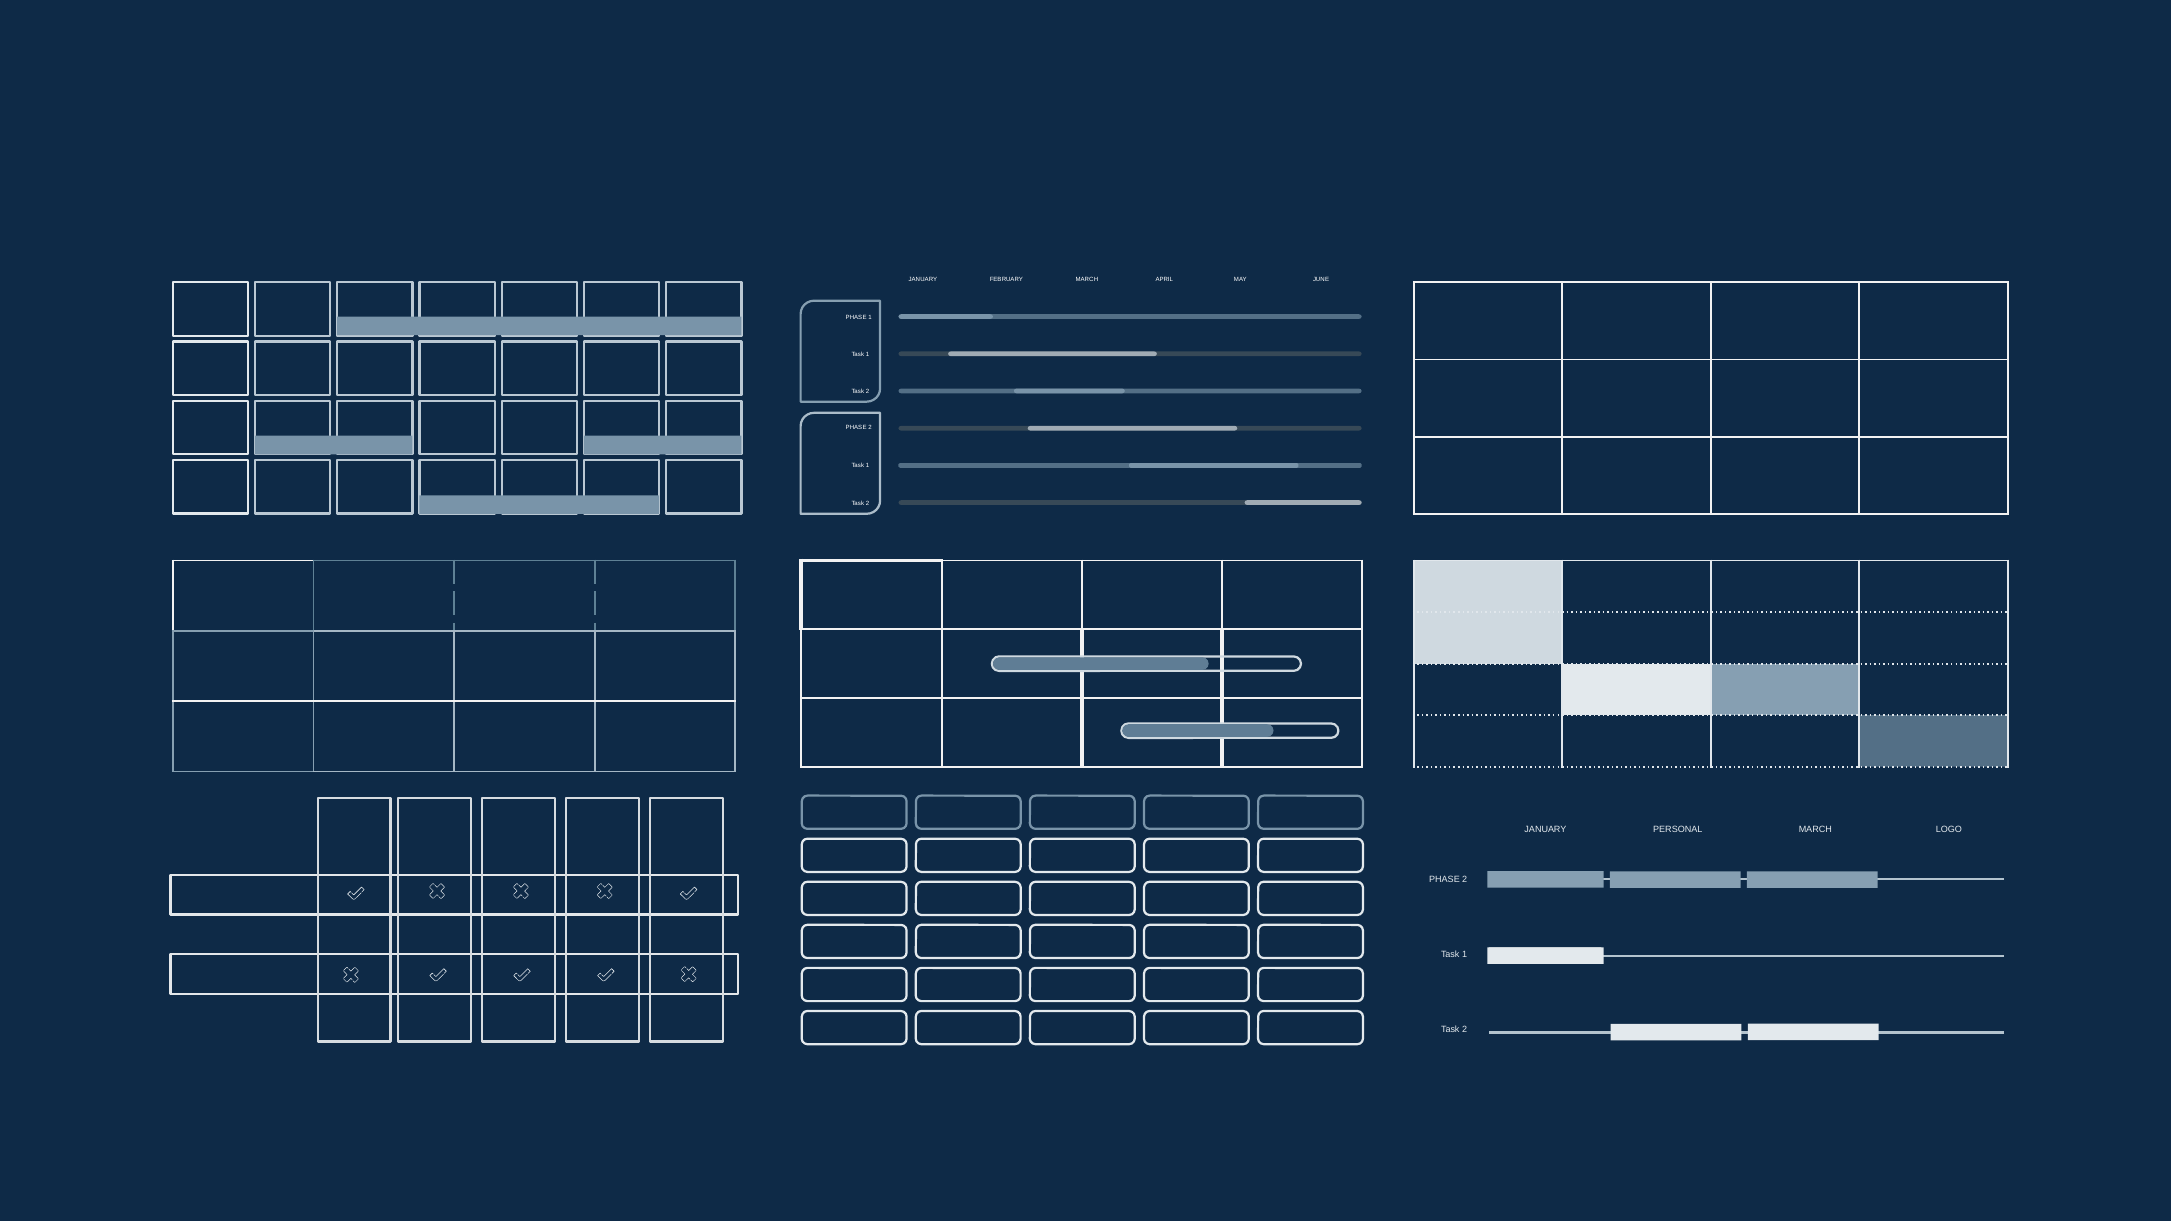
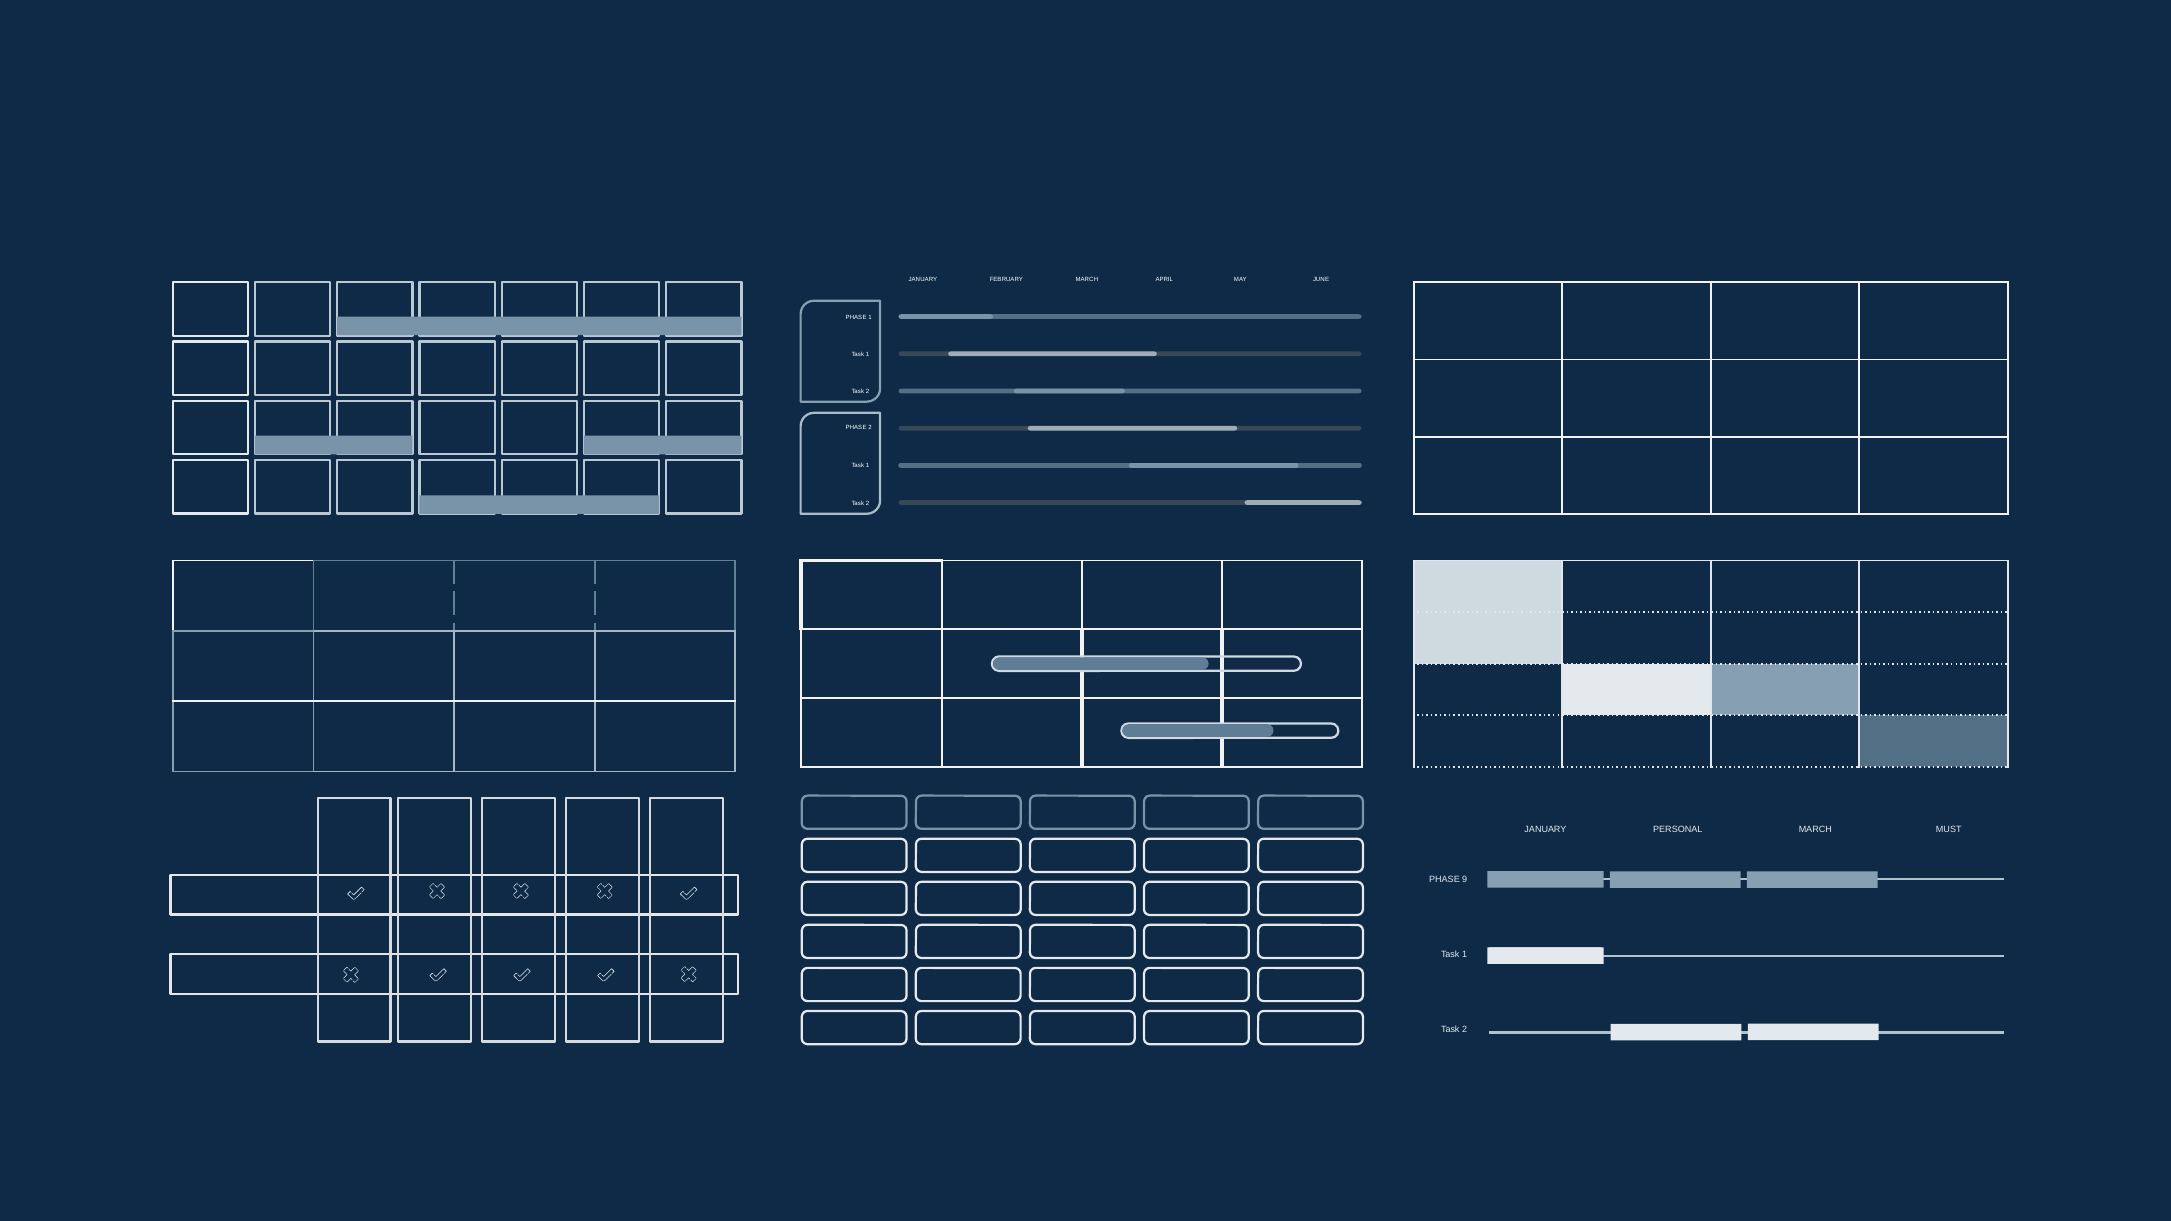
LOGO: LOGO -> MUST
2 at (1465, 880): 2 -> 9
